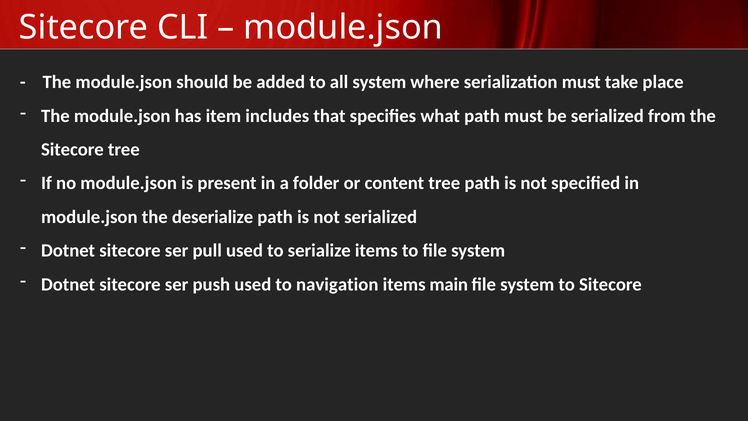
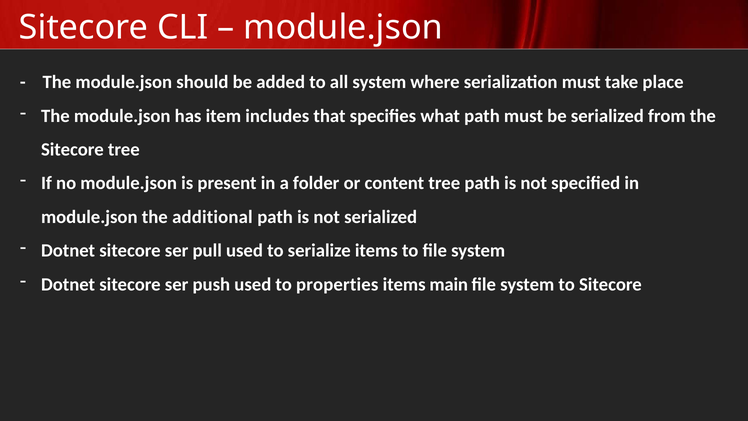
deserialize: deserialize -> additional
navigation: navigation -> properties
